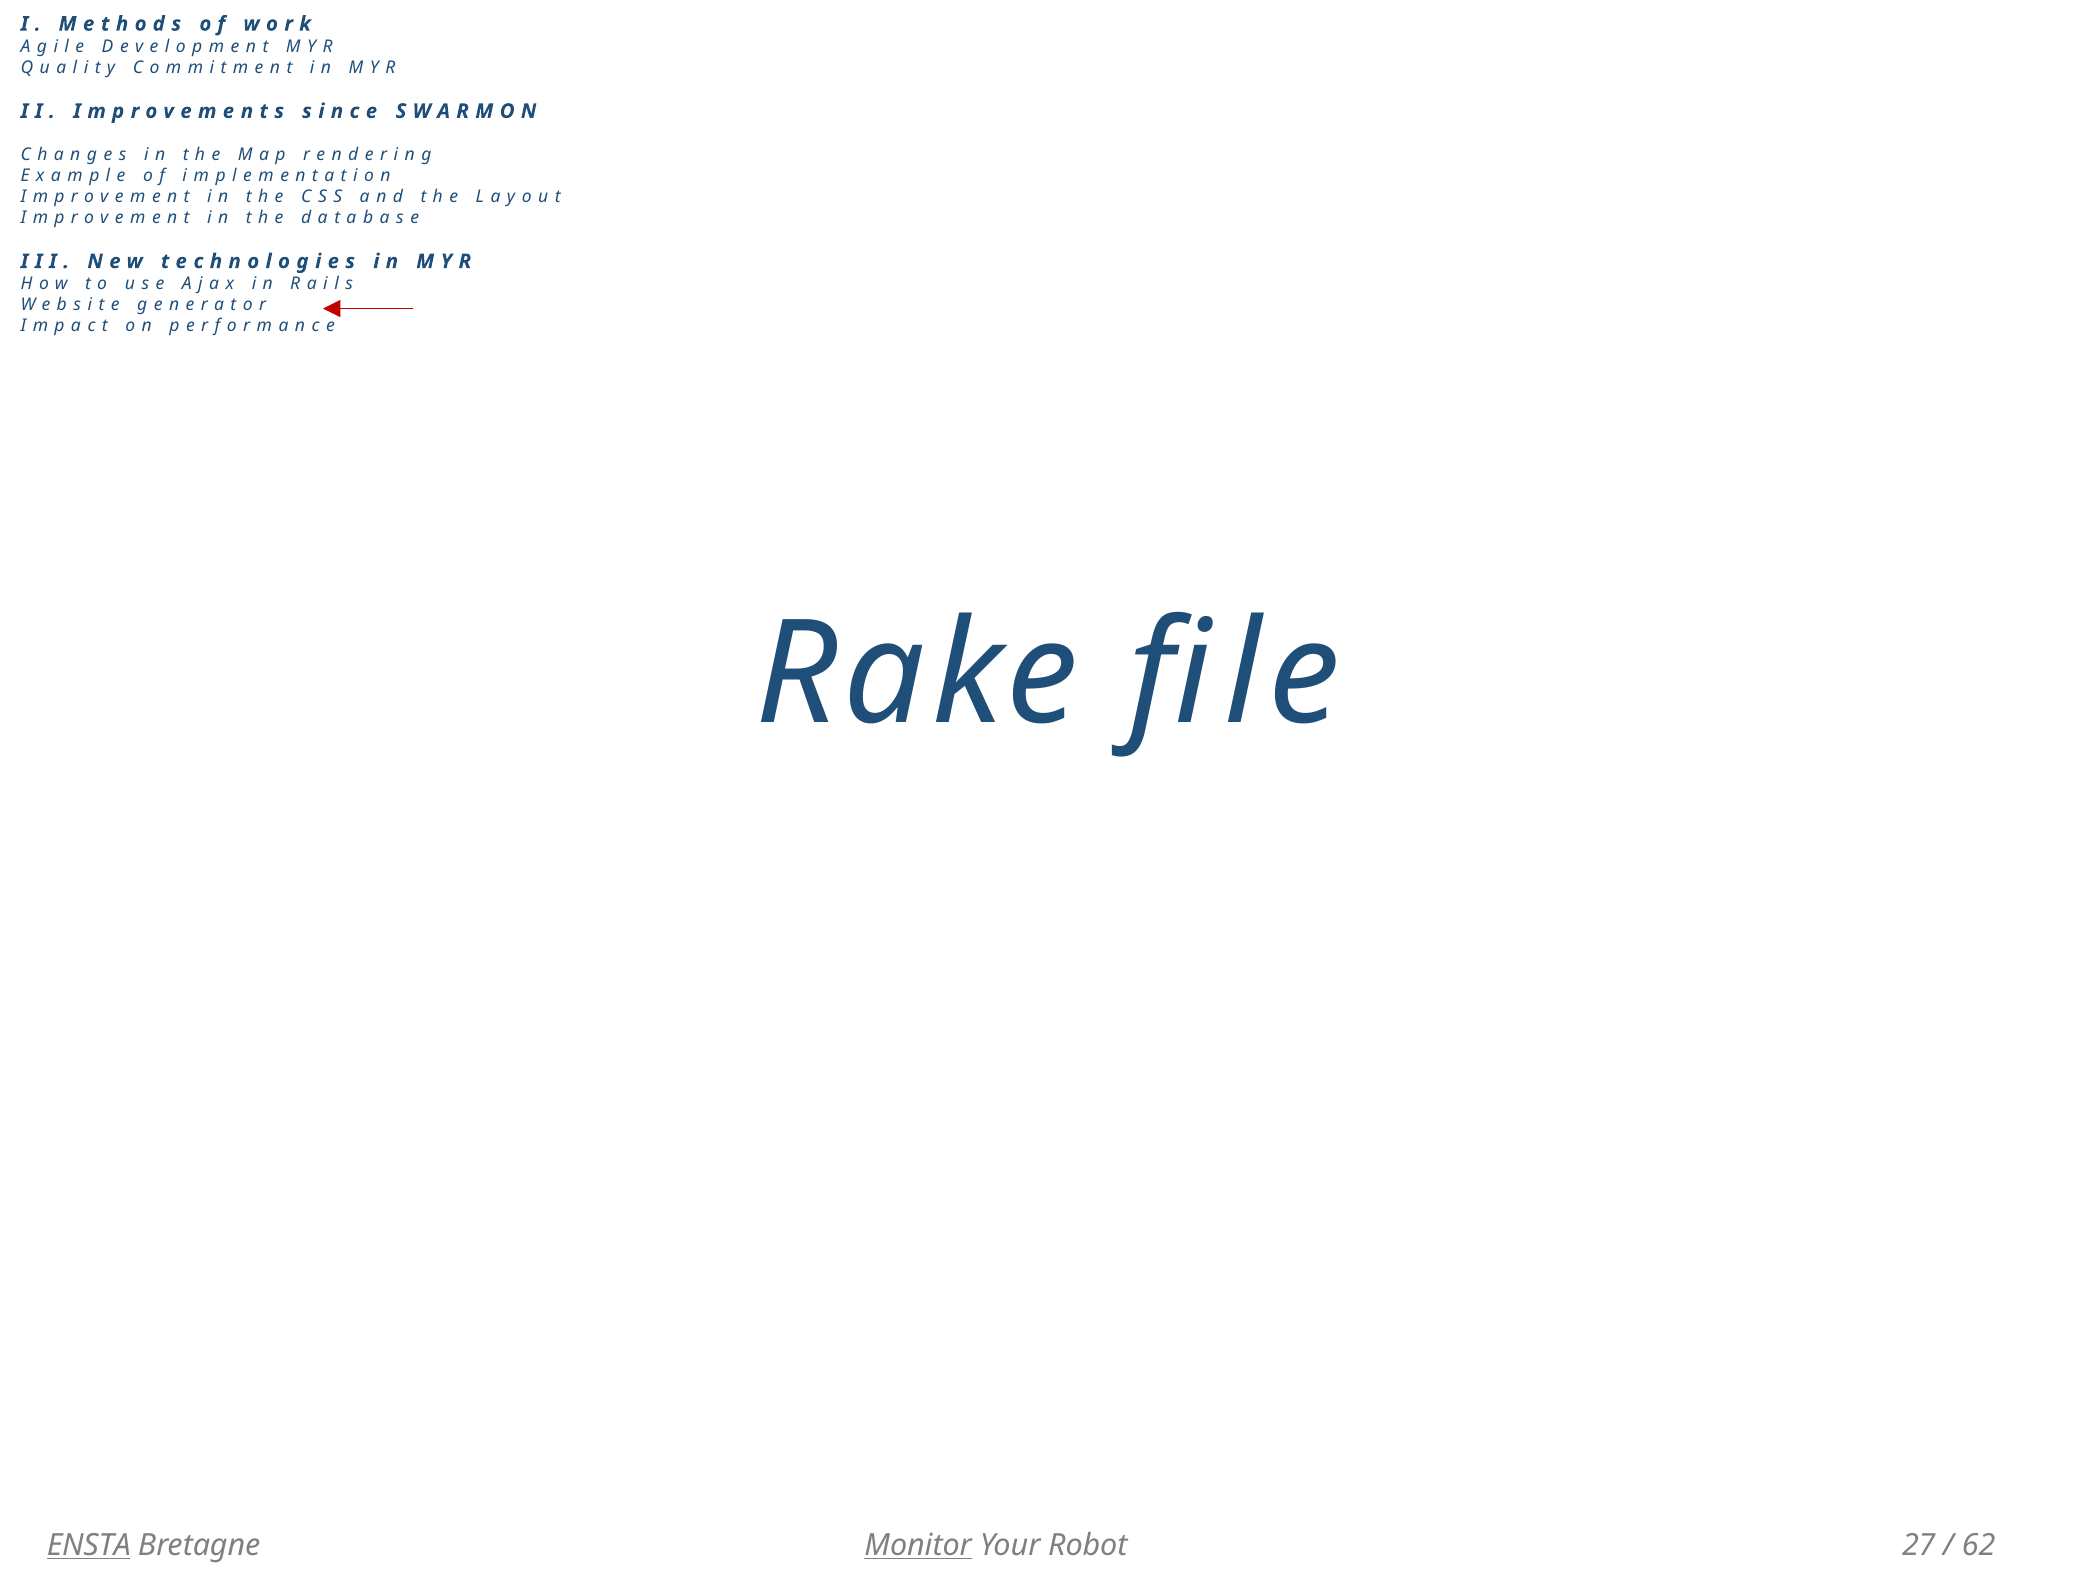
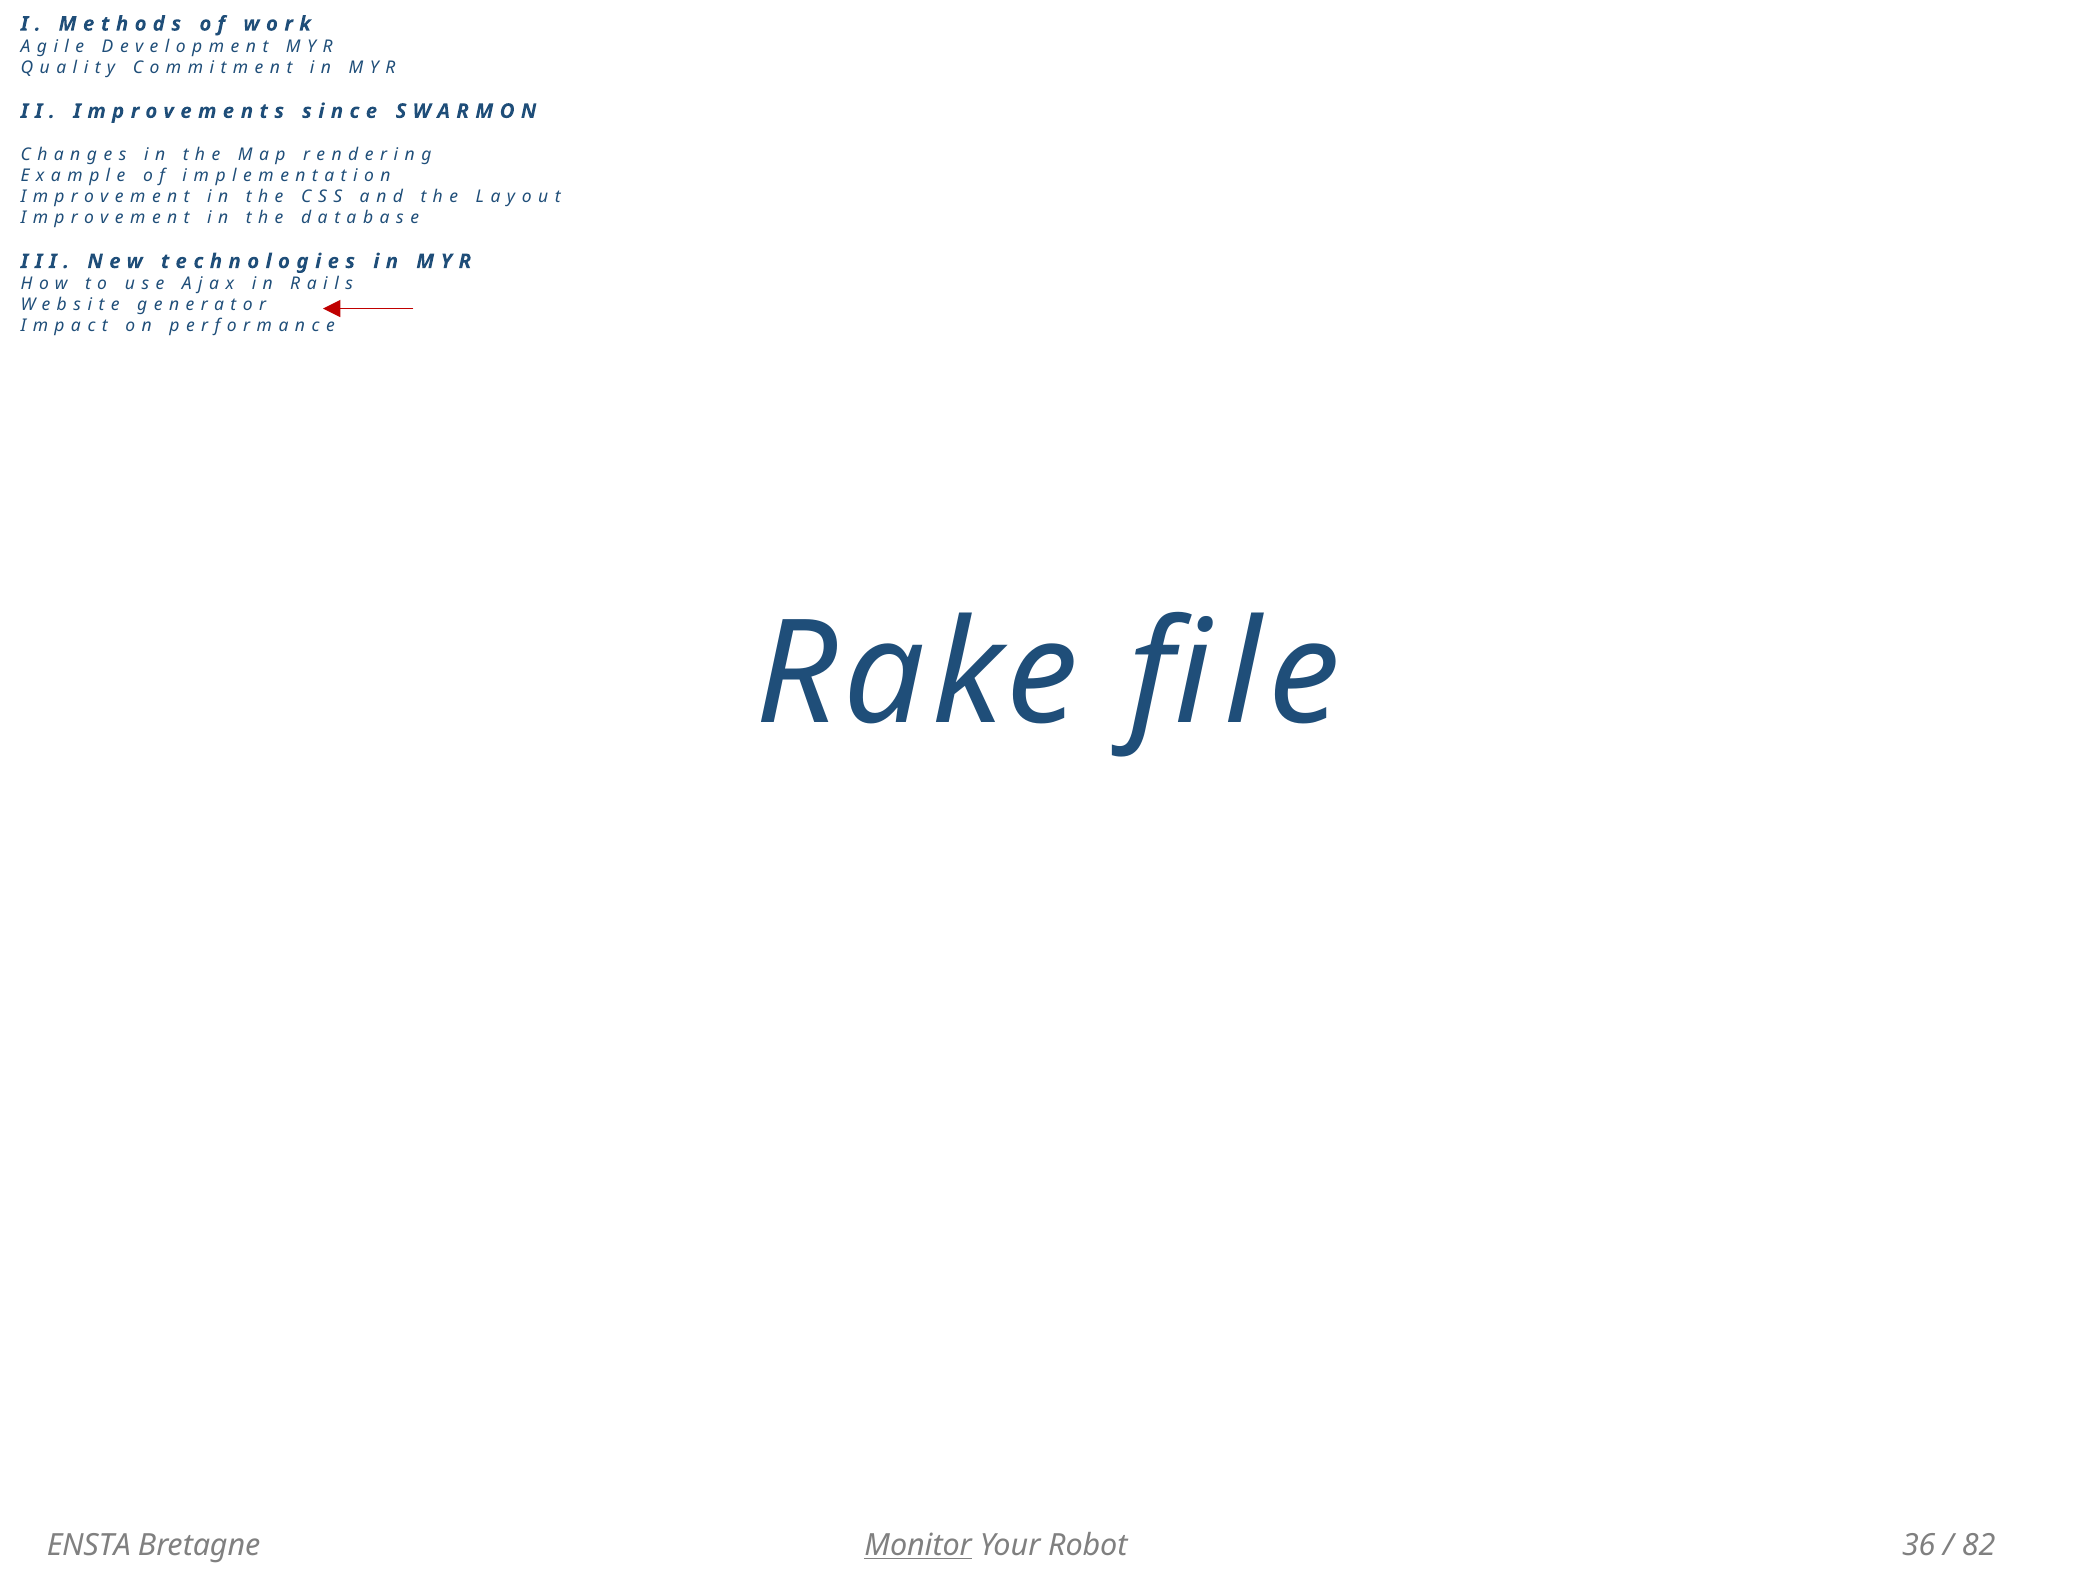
ENSTA underline: present -> none
27: 27 -> 36
62: 62 -> 82
